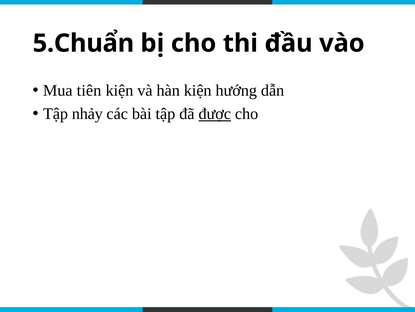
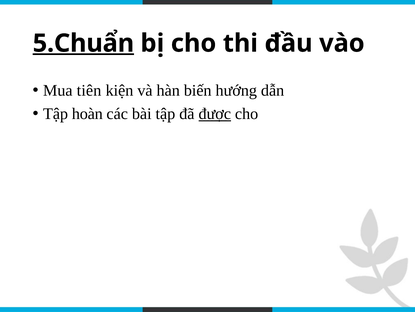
5.Chuẩn underline: none -> present
hàn kiện: kiện -> biến
nhảy: nhảy -> hoàn
